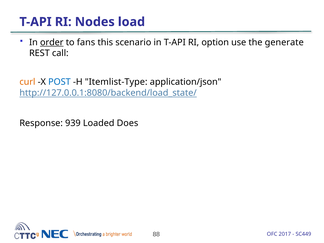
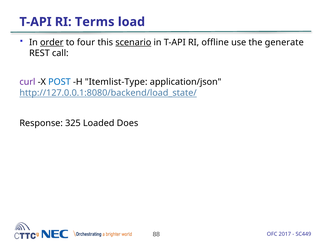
Nodes: Nodes -> Terms
fans: fans -> four
scenario underline: none -> present
option: option -> offline
curl colour: orange -> purple
939: 939 -> 325
